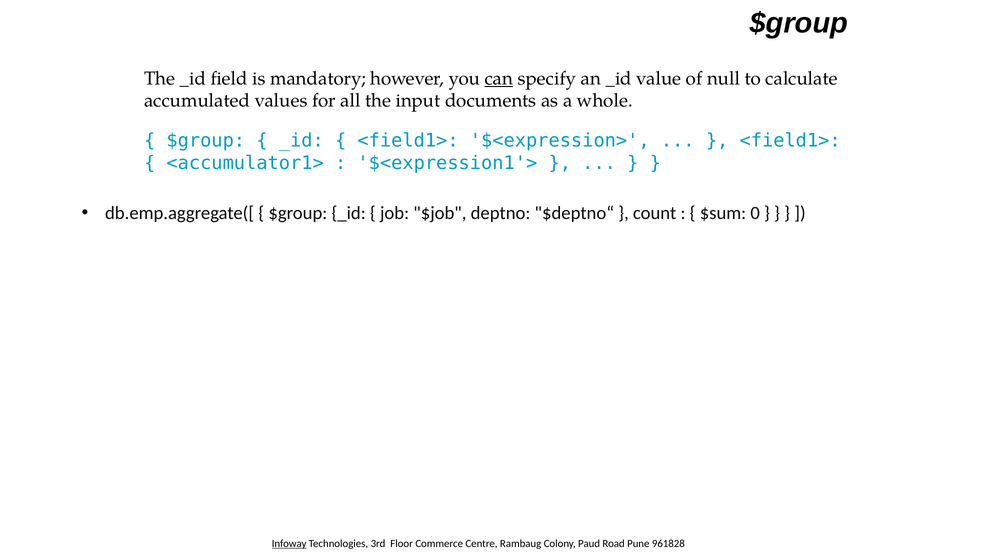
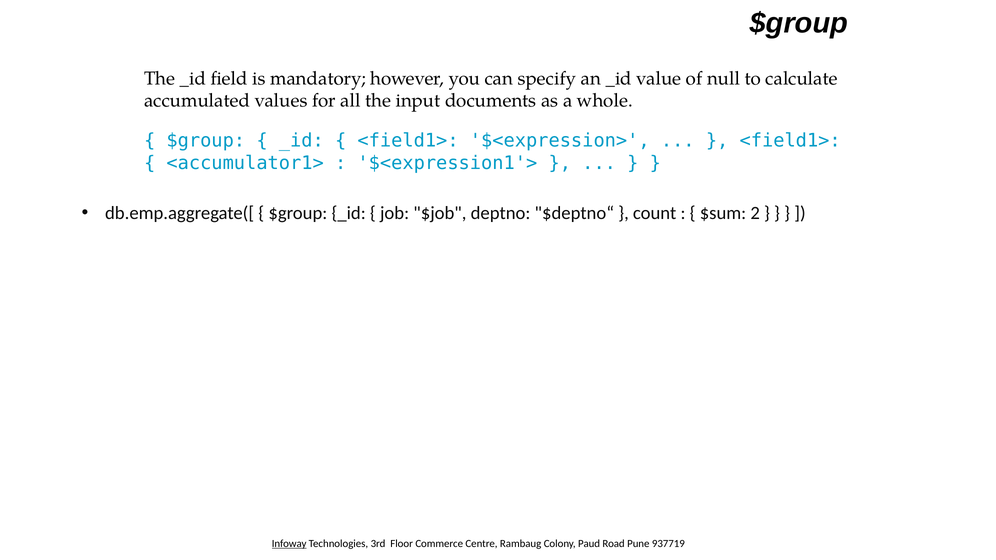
can underline: present -> none
0: 0 -> 2
961828: 961828 -> 937719
